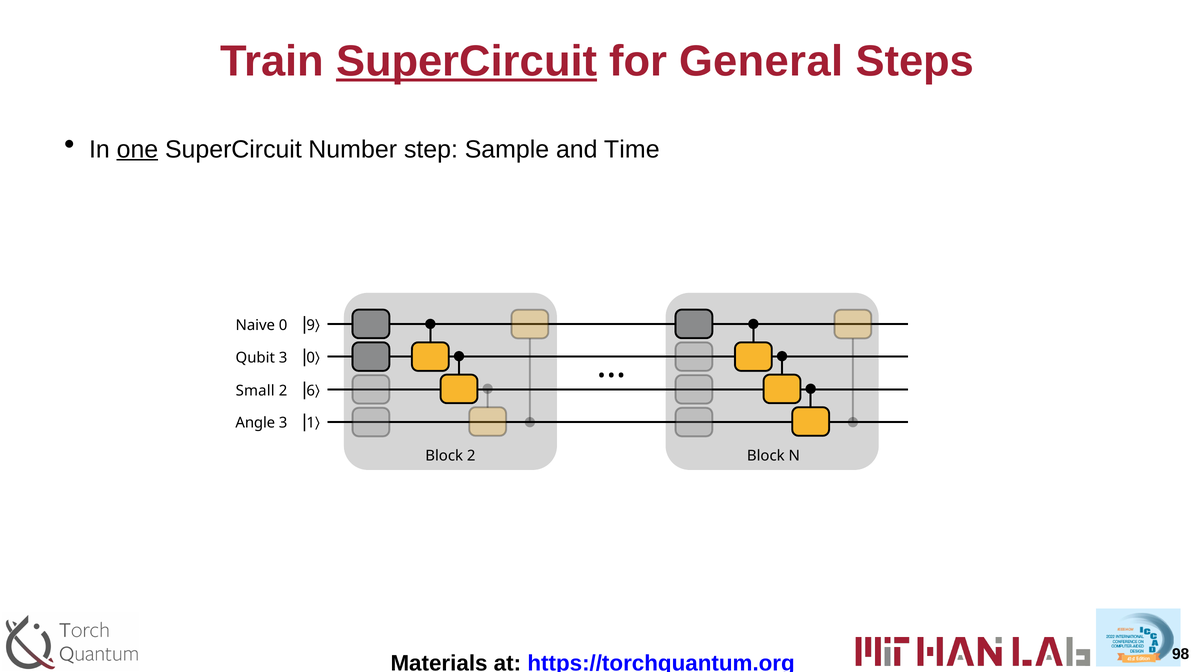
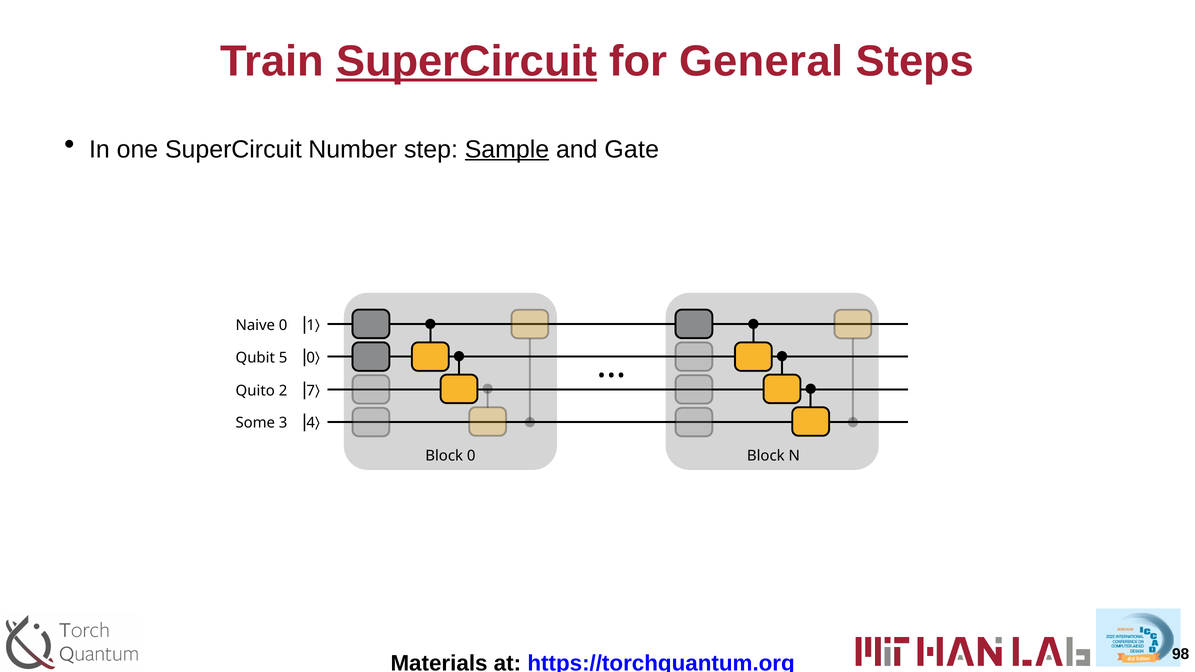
one underline: present -> none
Sample underline: none -> present
Time: Time -> Gate
9: 9 -> 1
Qubit 3: 3 -> 5
Small: Small -> Quito
6: 6 -> 7
Angle: Angle -> Some
1: 1 -> 4
Block 2: 2 -> 0
